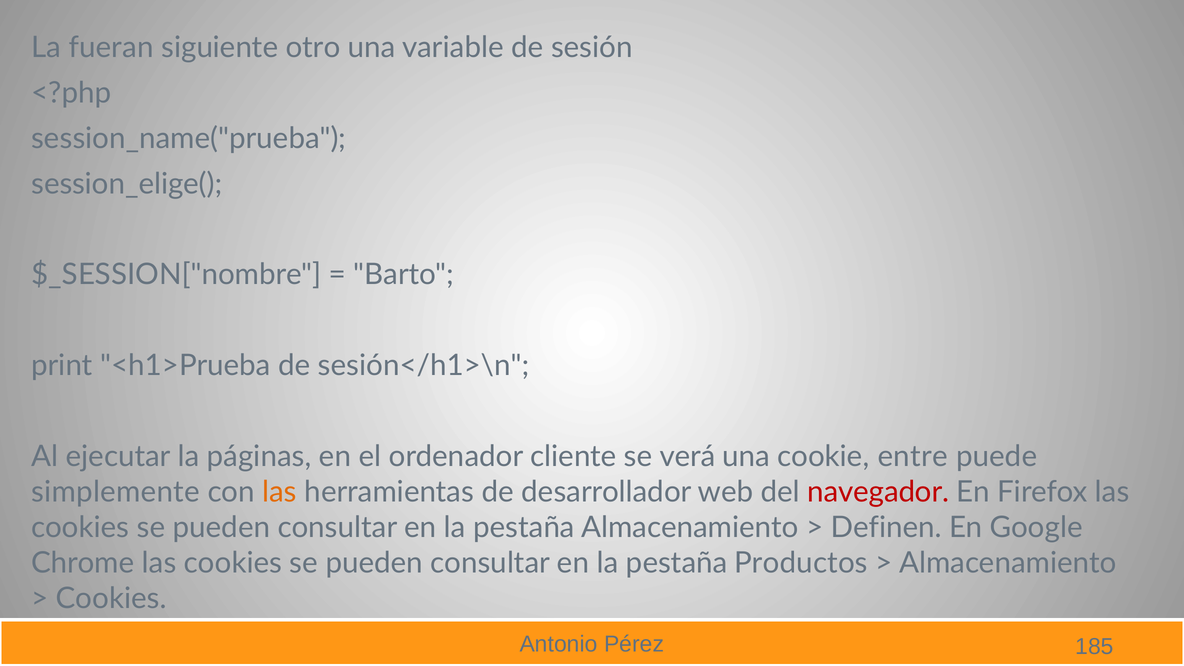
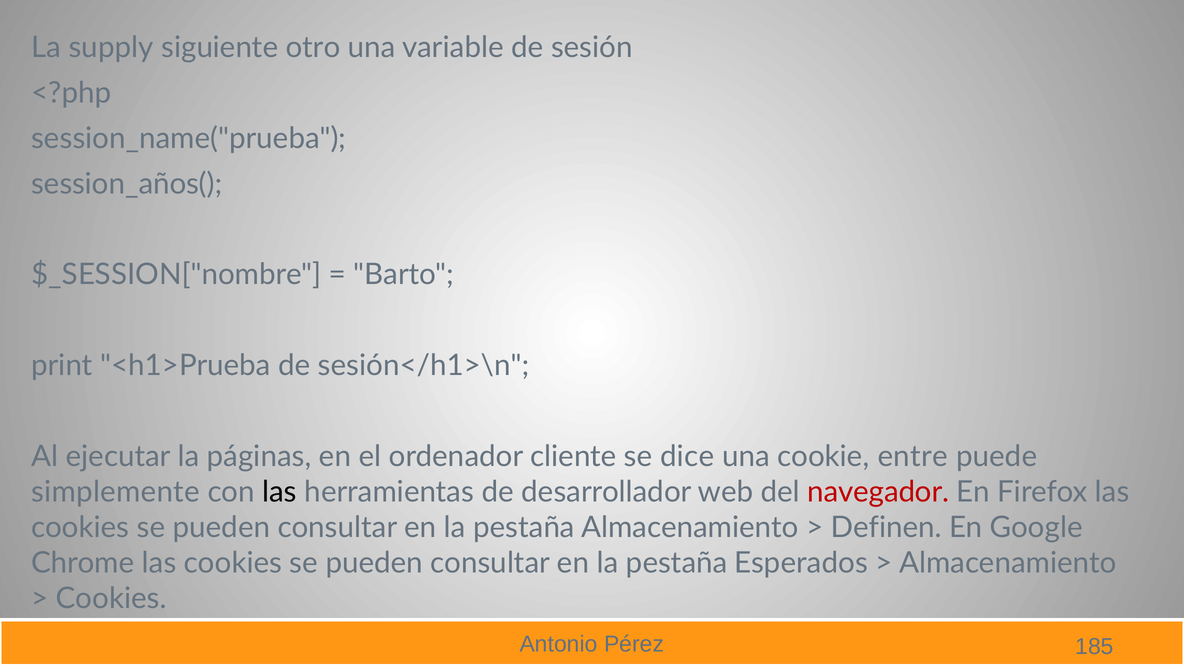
fueran: fueran -> supply
session_elige(: session_elige( -> session_años(
verá: verá -> dice
las at (280, 492) colour: orange -> black
Productos: Productos -> Esperados
